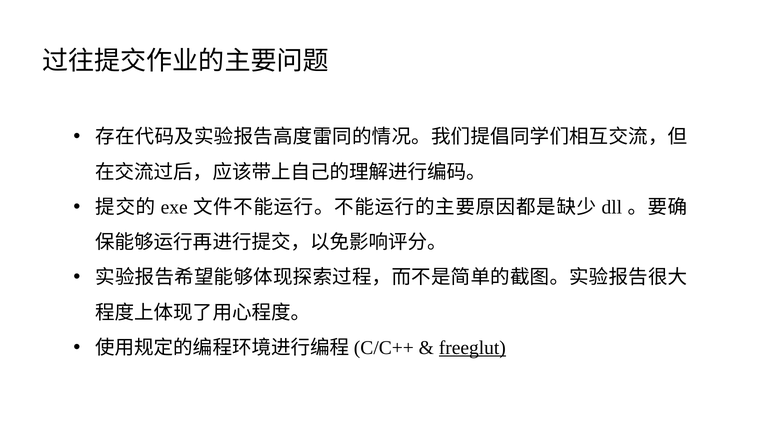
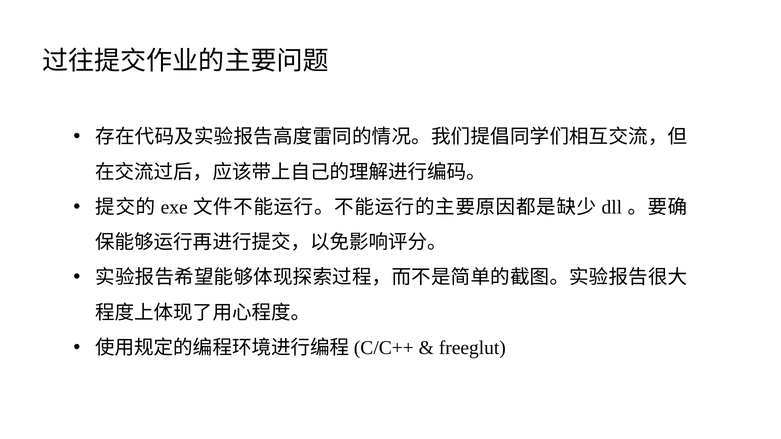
freeglut underline: present -> none
